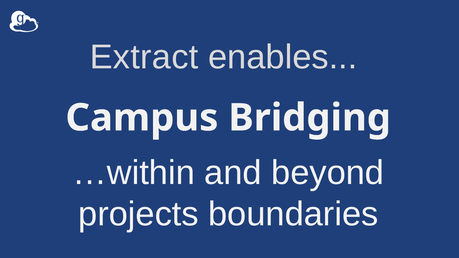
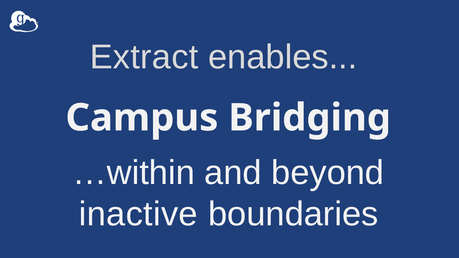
projects: projects -> inactive
